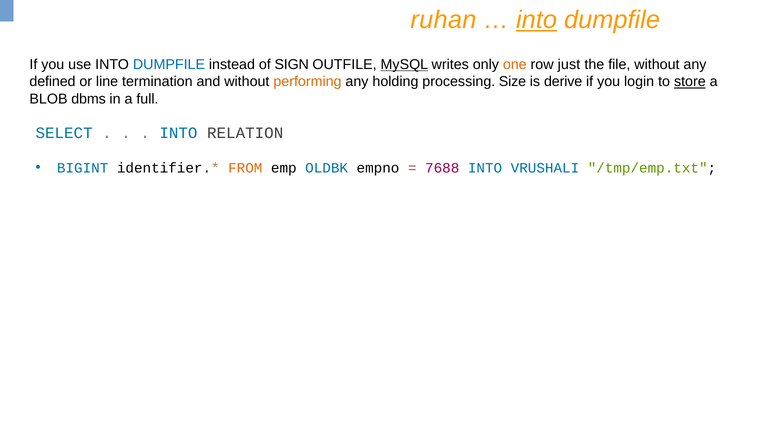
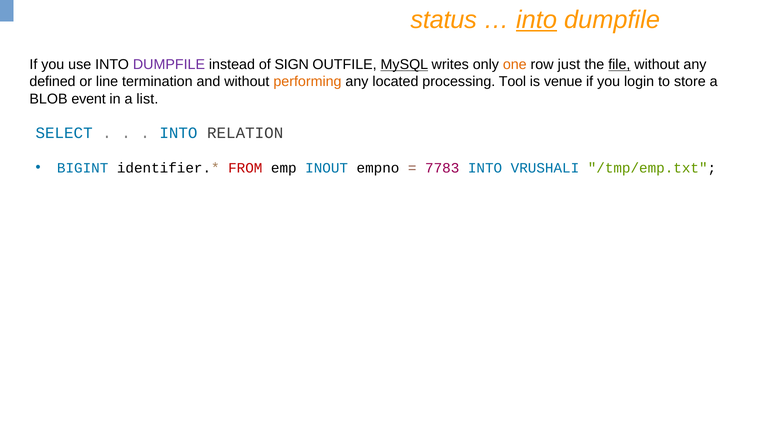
ruhan: ruhan -> status
DUMPFILE at (169, 65) colour: blue -> purple
file underline: none -> present
holding: holding -> located
Size: Size -> Tool
derive: derive -> venue
store underline: present -> none
dbms: dbms -> event
full: full -> list
FROM colour: orange -> red
OLDBK: OLDBK -> INOUT
7688: 7688 -> 7783
